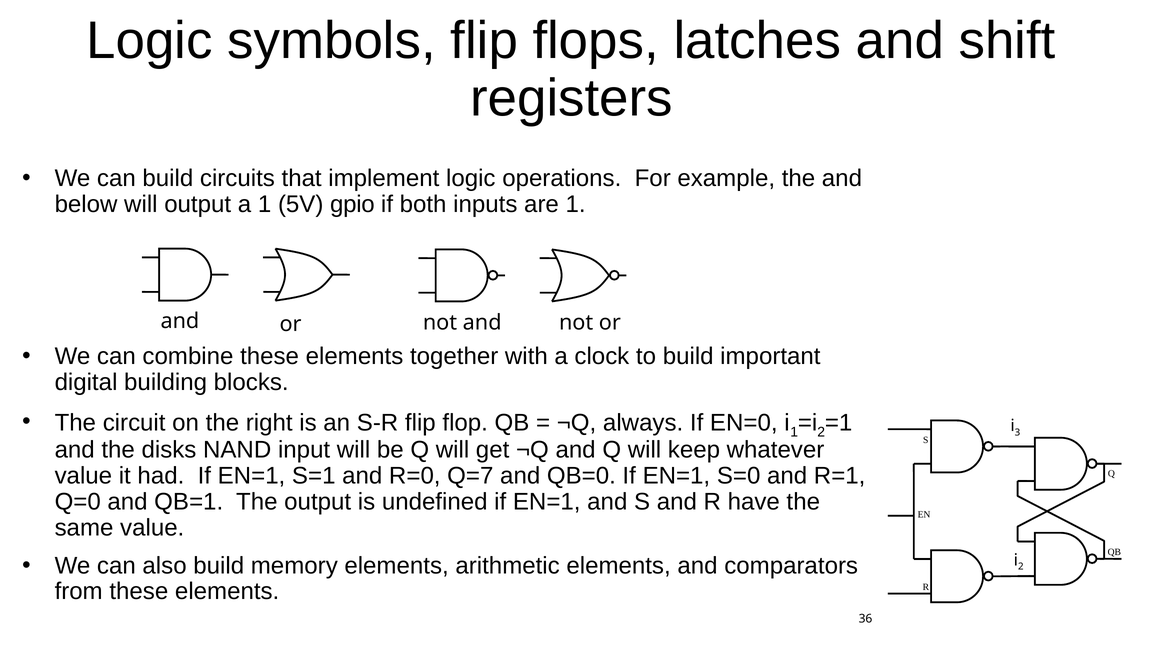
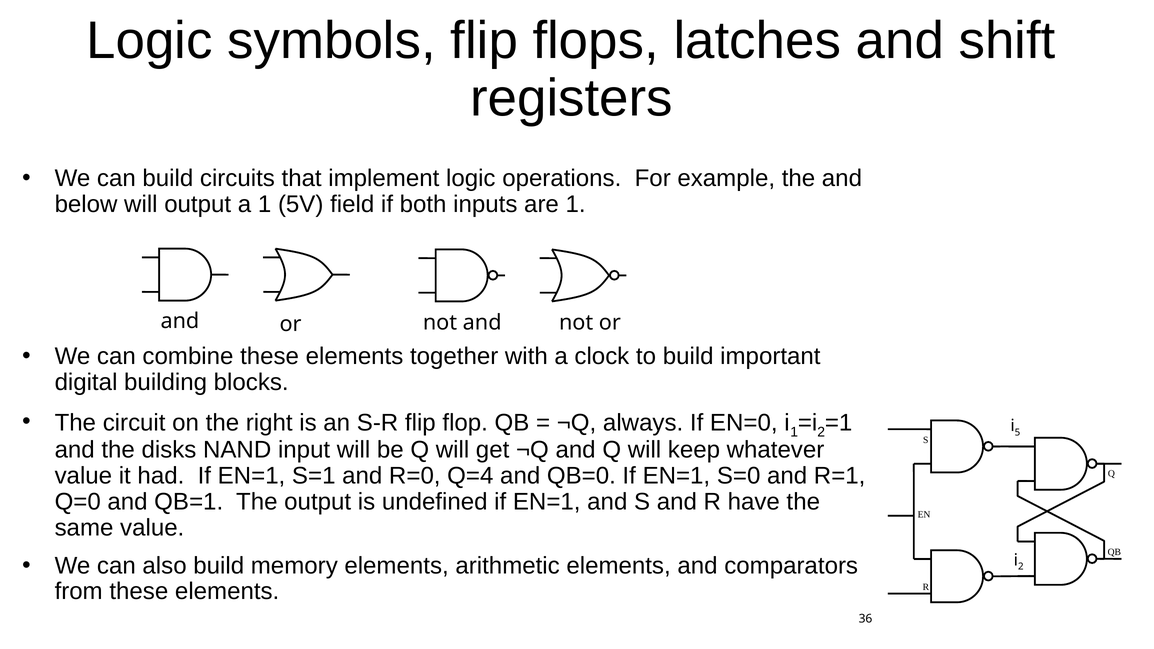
gpio: gpio -> field
3: 3 -> 5
Q=7: Q=7 -> Q=4
